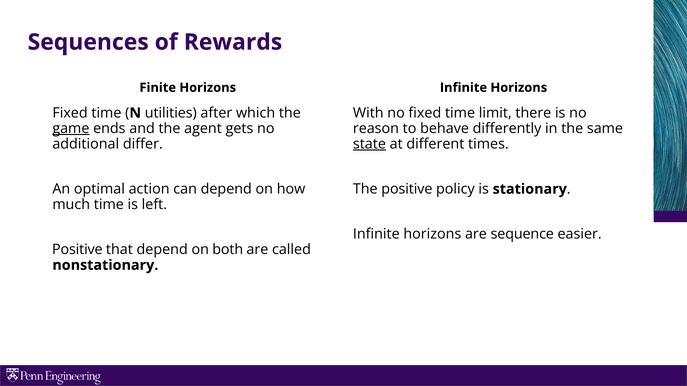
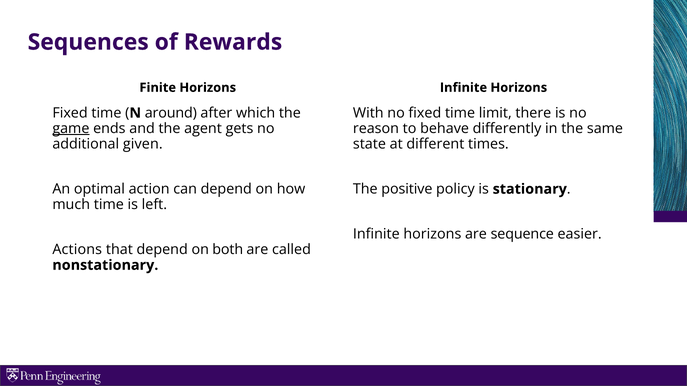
utilities: utilities -> around
differ: differ -> given
state underline: present -> none
Positive at (77, 250): Positive -> Actions
